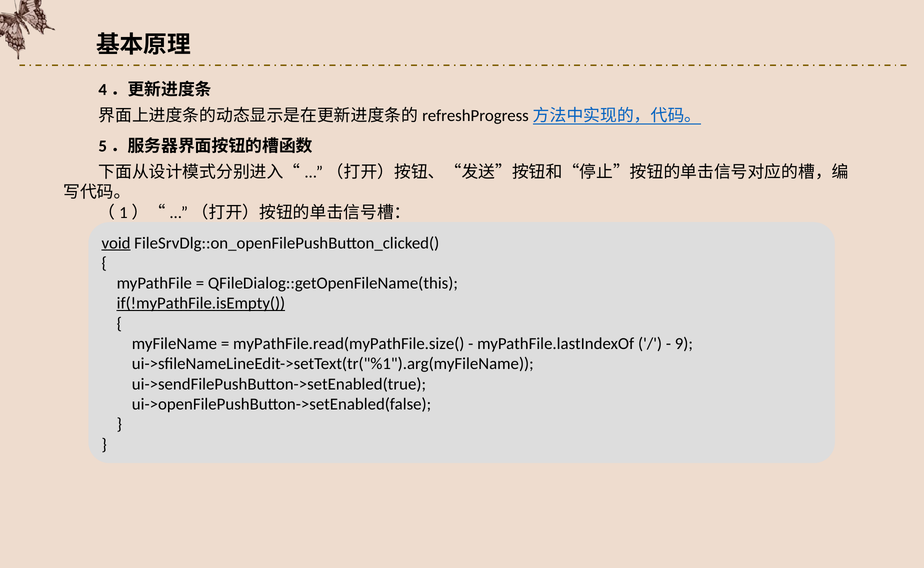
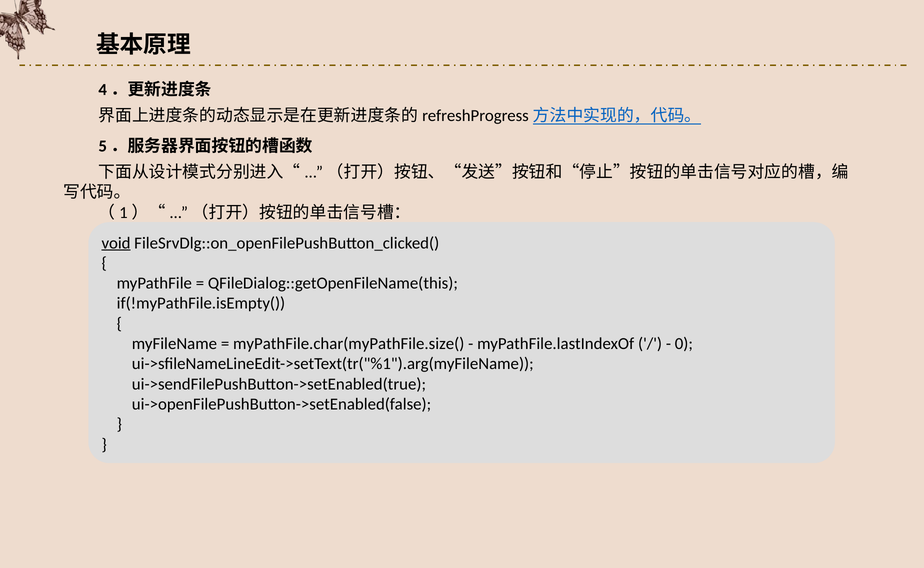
if(!myPathFile.isEmpty( underline: present -> none
myPathFile.read(myPathFile.size(: myPathFile.read(myPathFile.size( -> myPathFile.char(myPathFile.size(
9: 9 -> 0
